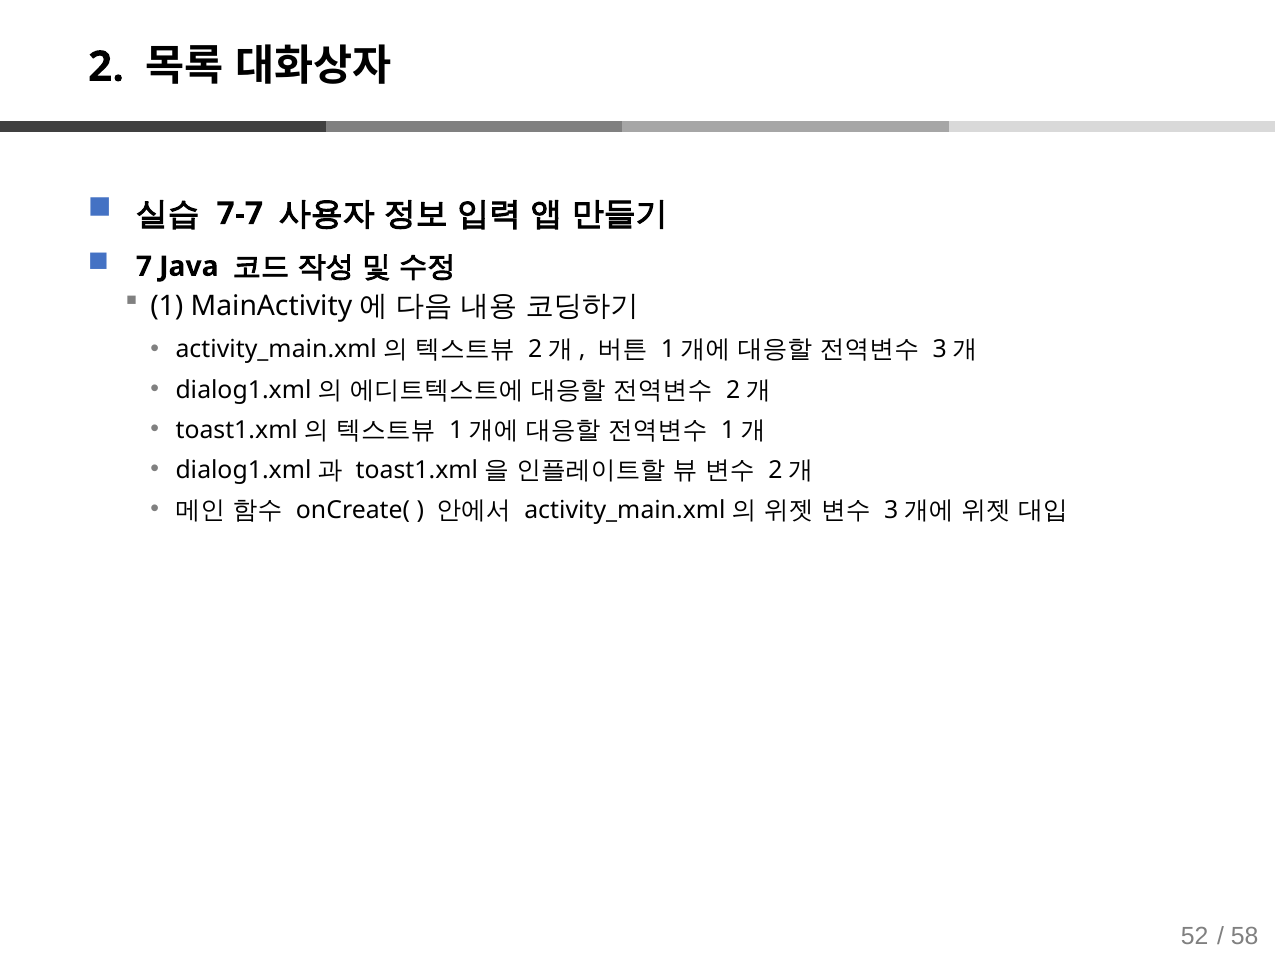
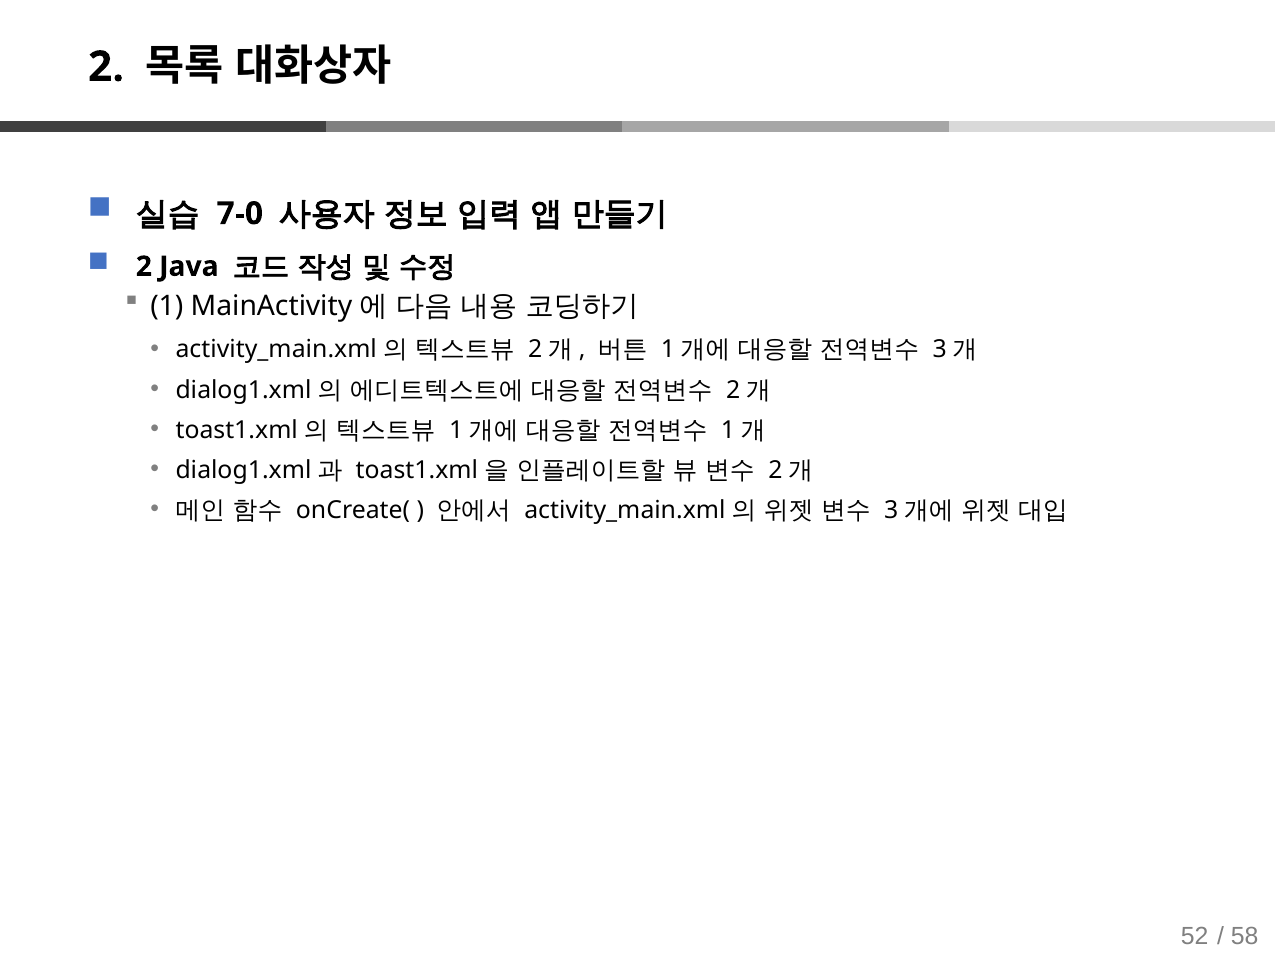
7-7: 7-7 -> 7-0
7 at (144, 267): 7 -> 2
